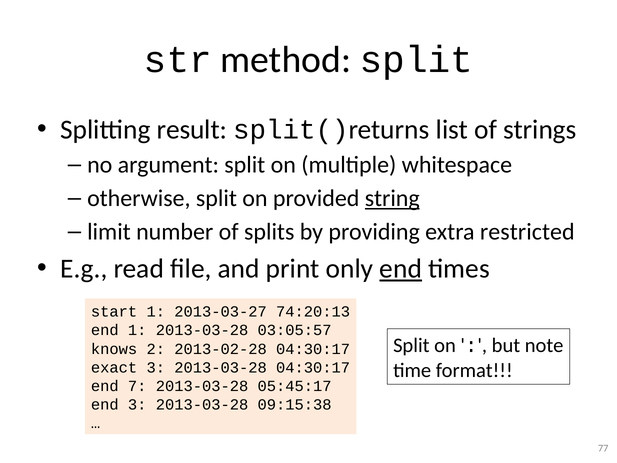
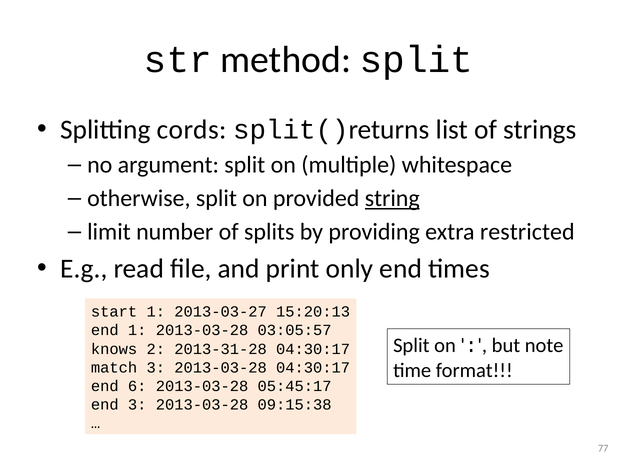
result: result -> cords
end at (401, 269) underline: present -> none
74:20:13: 74:20:13 -> 15:20:13
2013-02-28: 2013-02-28 -> 2013-31-28
exact: exact -> match
7: 7 -> 6
